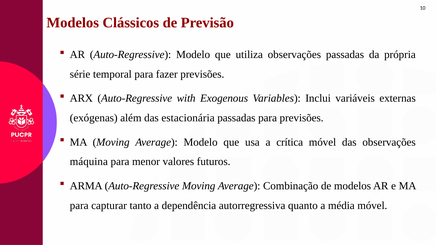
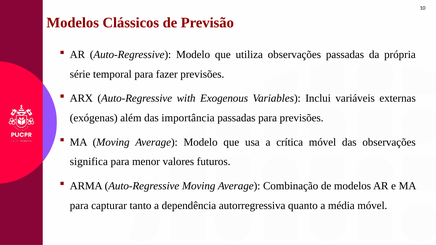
estacionária: estacionária -> importância
máquina: máquina -> significa
